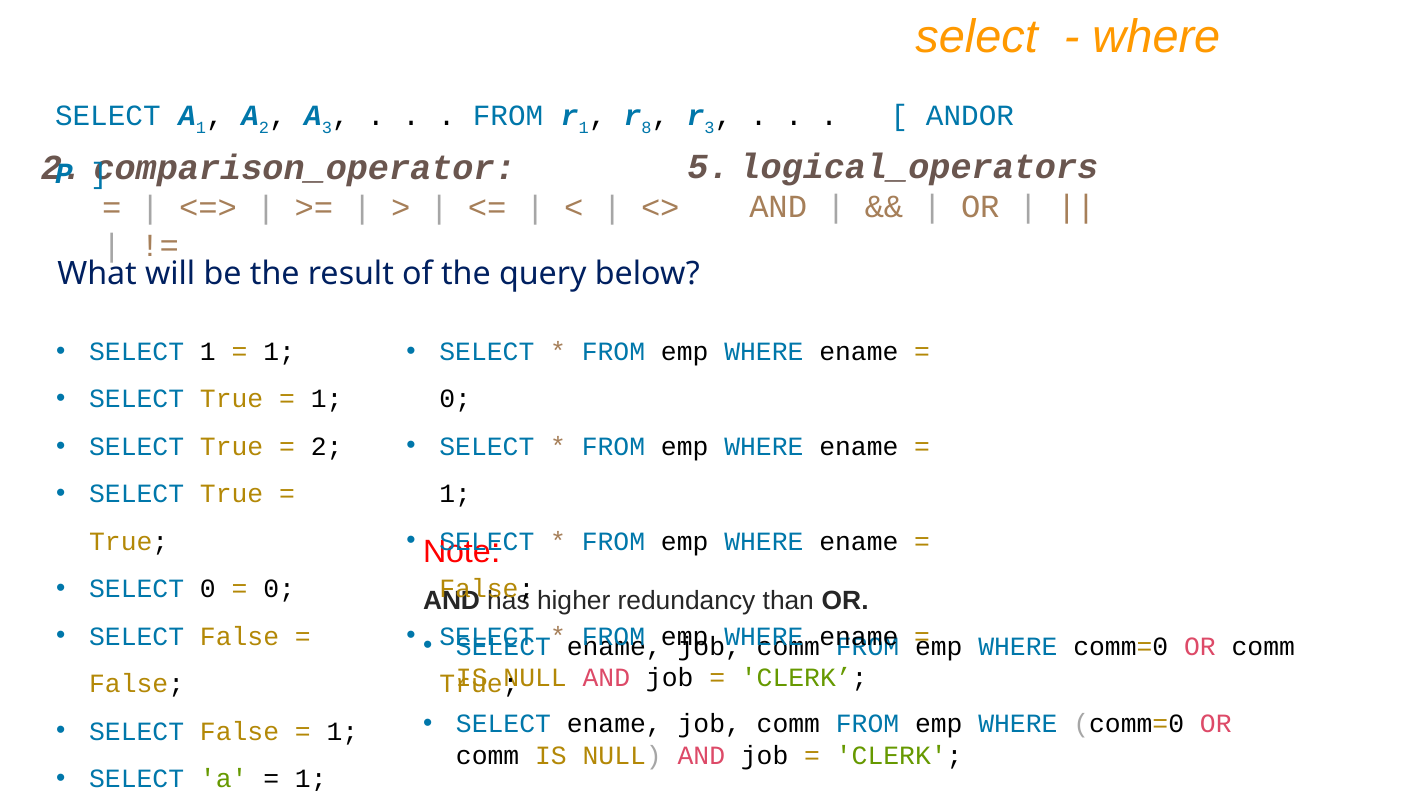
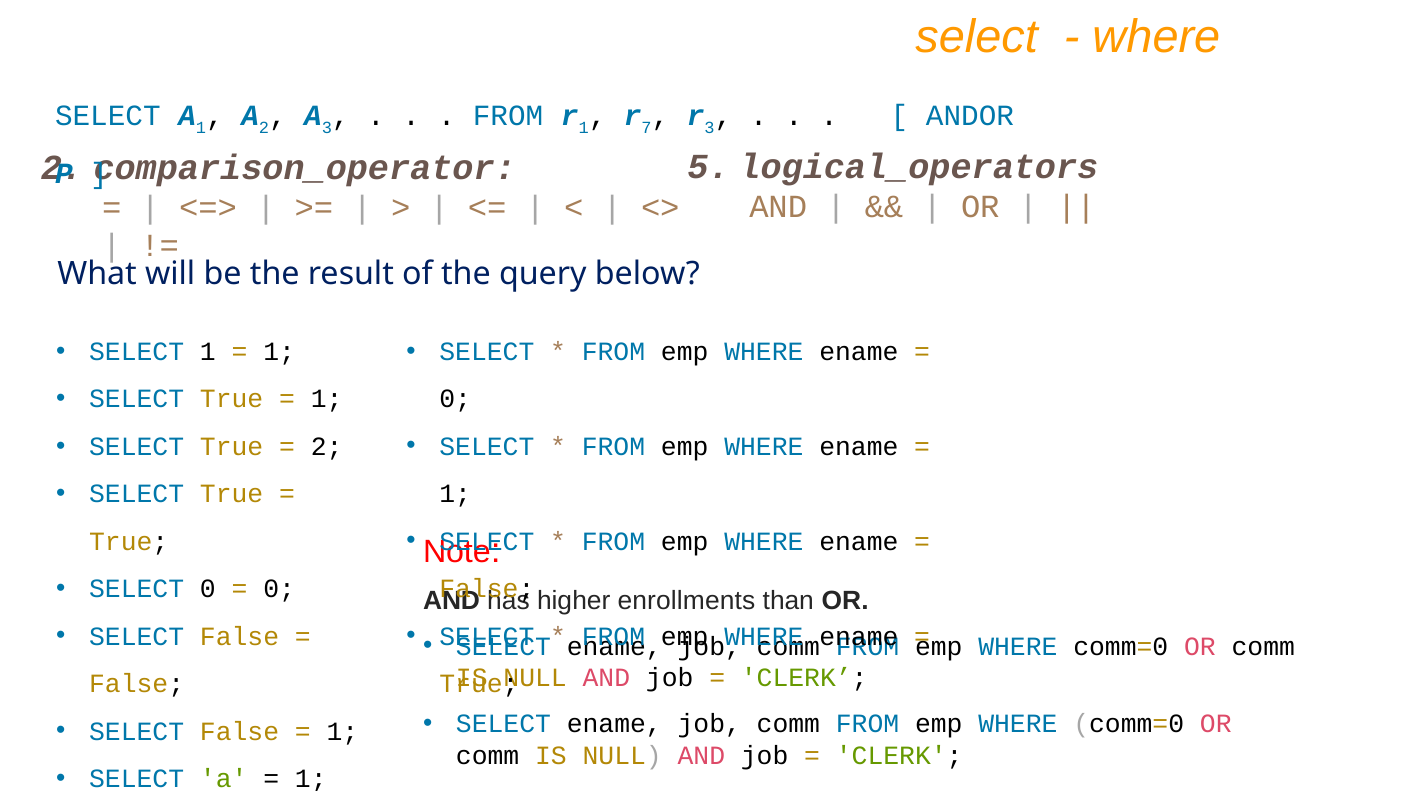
8: 8 -> 7
redundancy: redundancy -> enrollments
